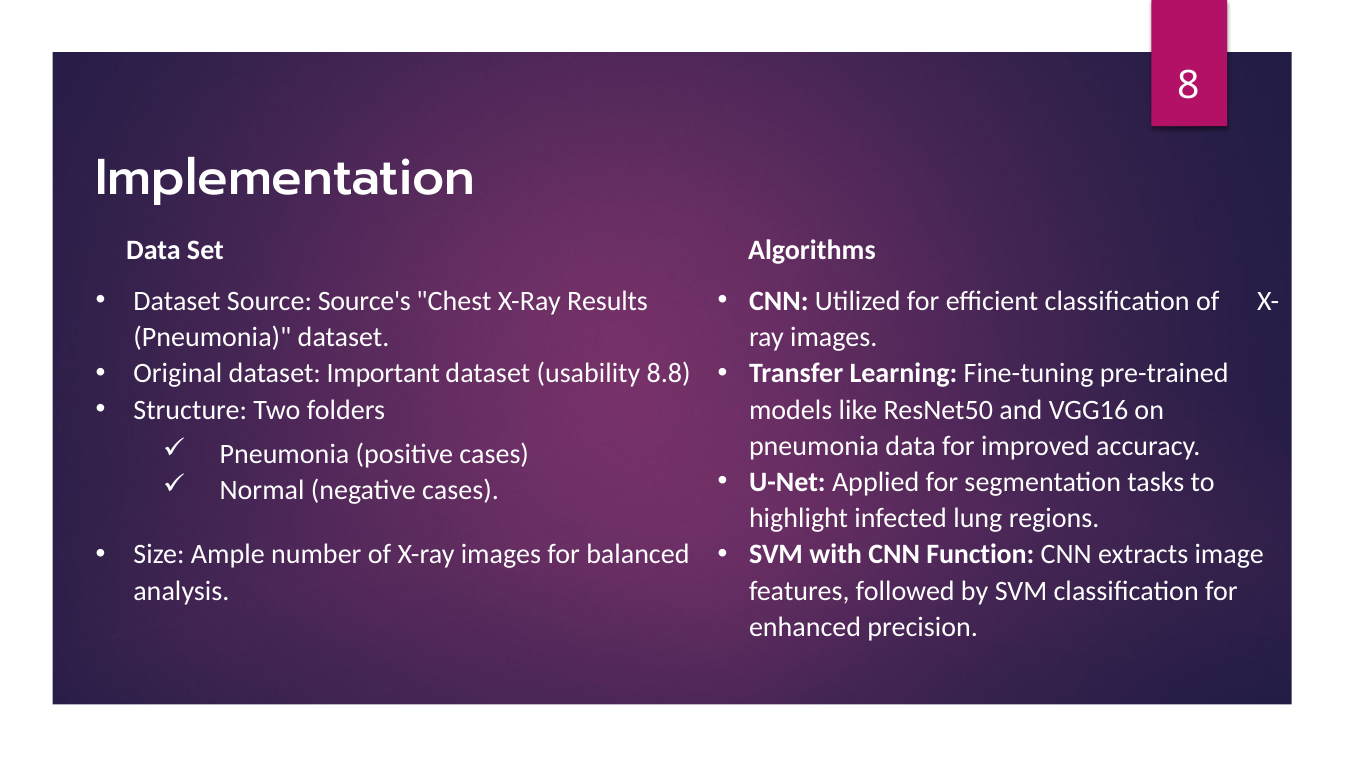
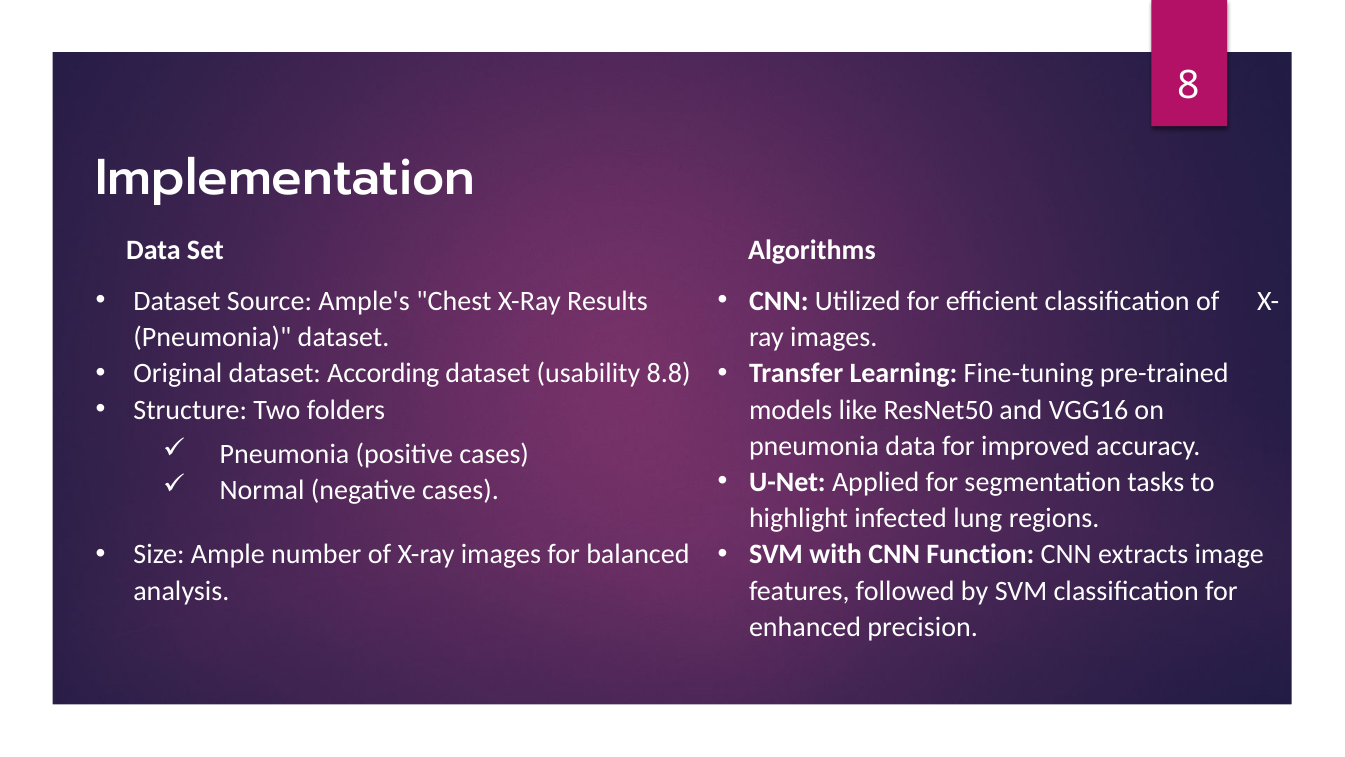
Source's: Source's -> Ample's
Important: Important -> According
